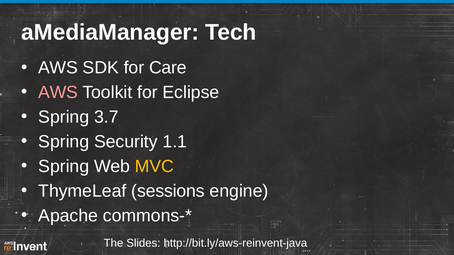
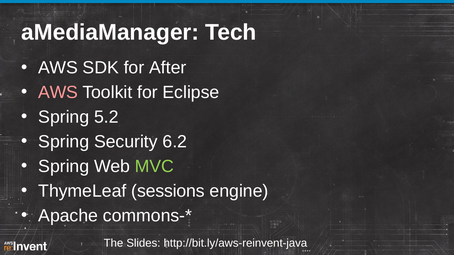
Care: Care -> After
3.7: 3.7 -> 5.2
1.1: 1.1 -> 6.2
MVC colour: yellow -> light green
